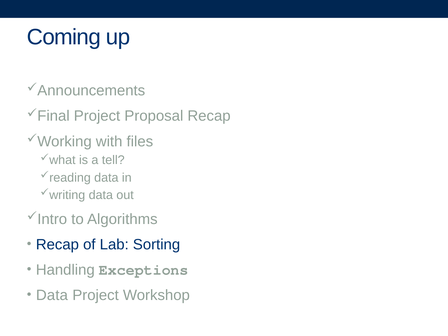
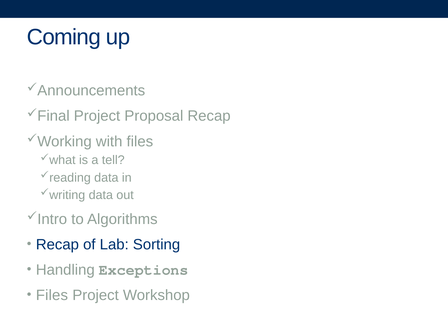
Data at (52, 295): Data -> Files
